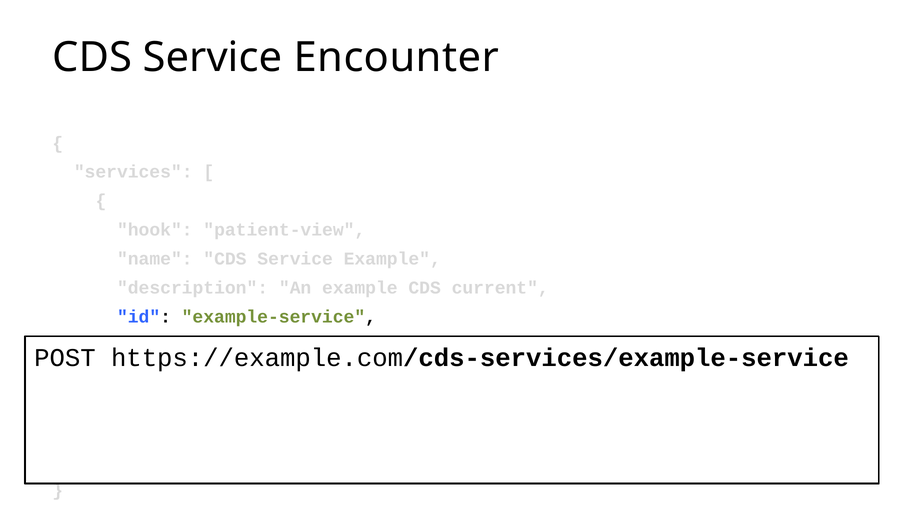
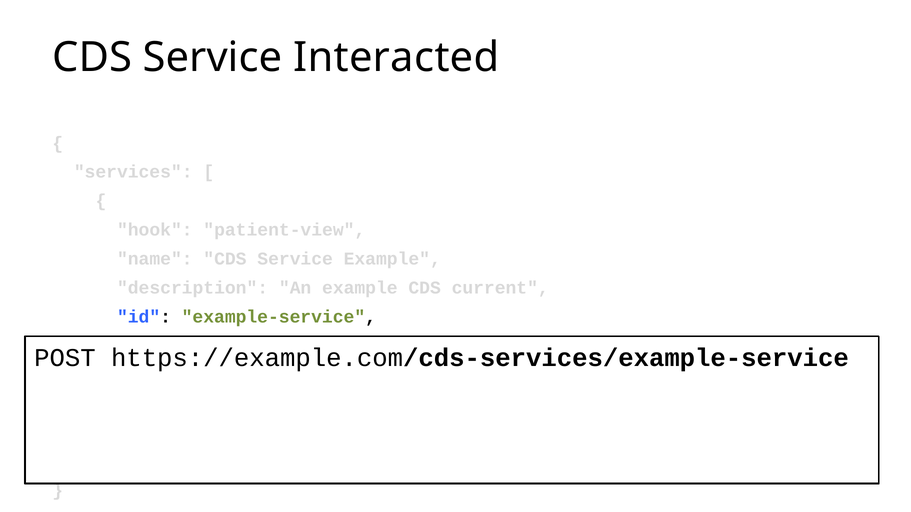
Encounter: Encounter -> Interacted
